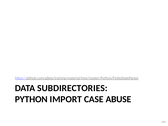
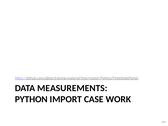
SUBDIRECTORIES: SUBDIRECTORIES -> MEASUREMENTS
ABUSE: ABUSE -> WORK
